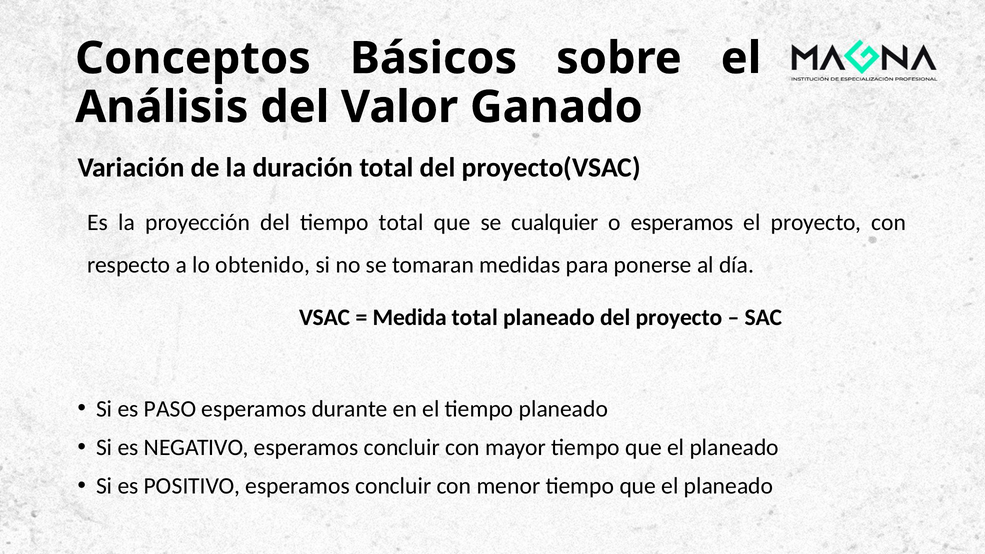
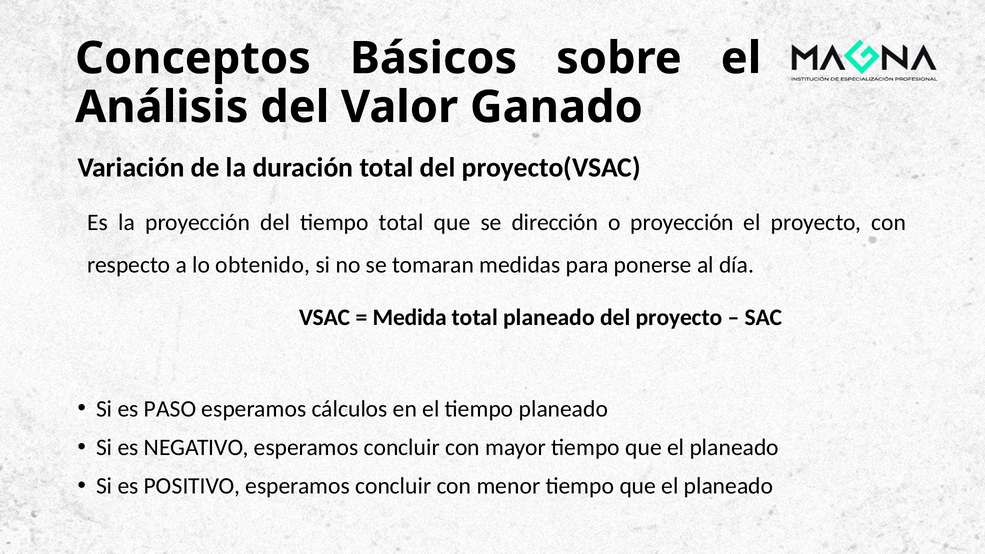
cualquier: cualquier -> dirección
o esperamos: esperamos -> proyección
durante: durante -> cálculos
